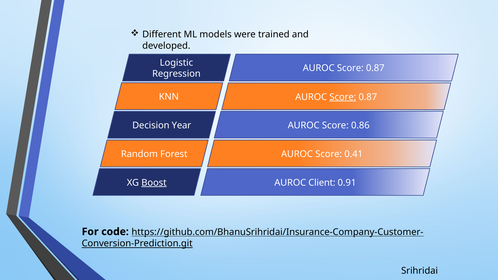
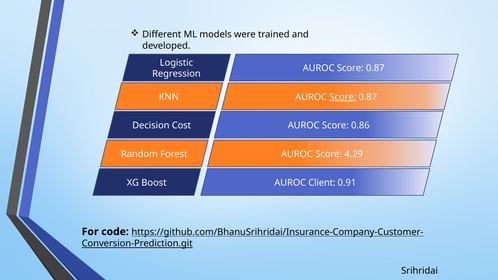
Year: Year -> Cost
0.41: 0.41 -> 4.29
Boost underline: present -> none
